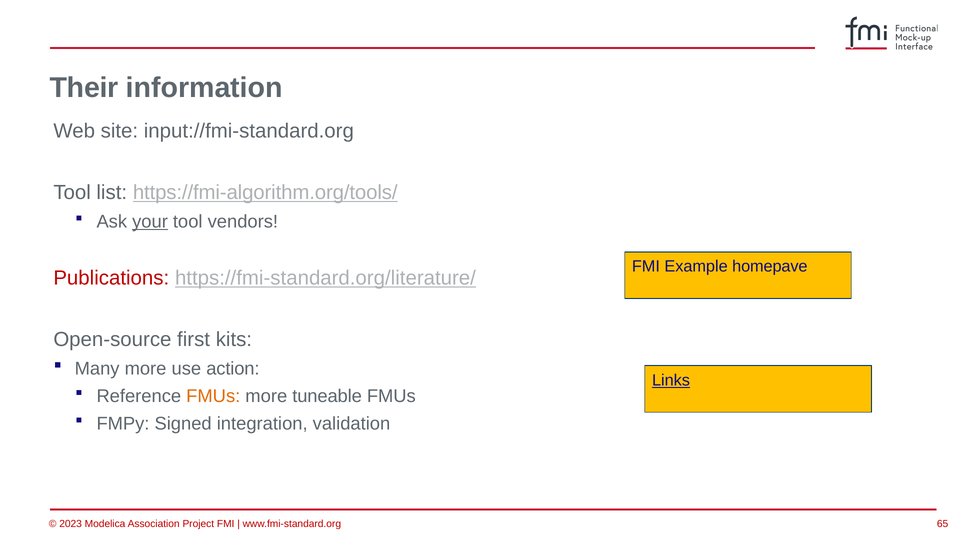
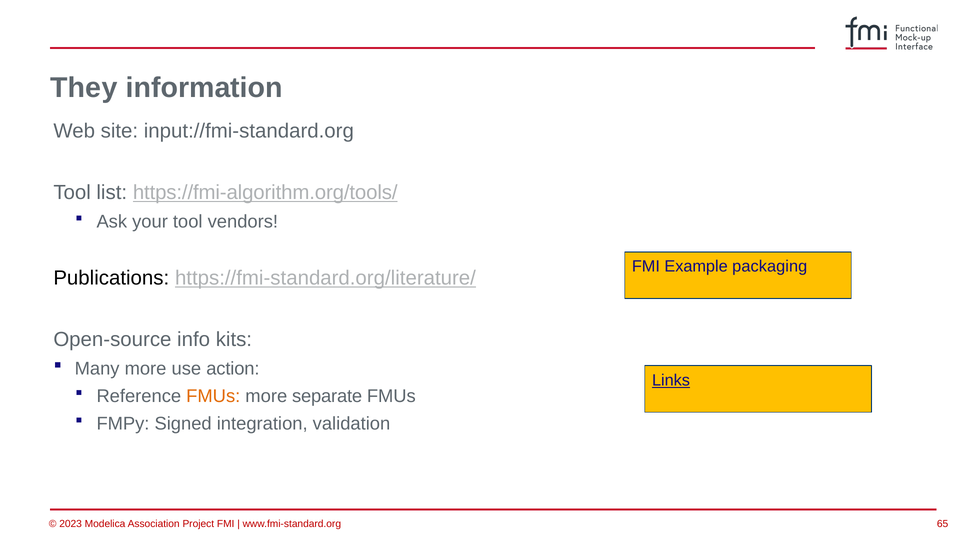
Their: Their -> They
your underline: present -> none
homepave: homepave -> packaging
Publications colour: red -> black
first: first -> info
tuneable: tuneable -> separate
